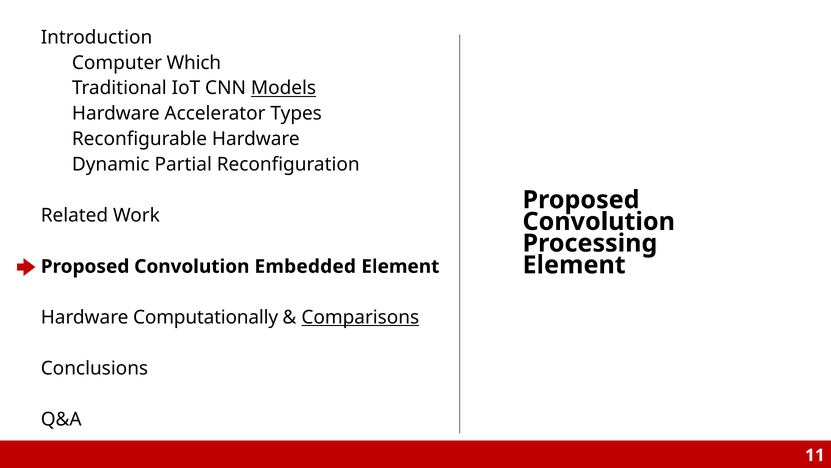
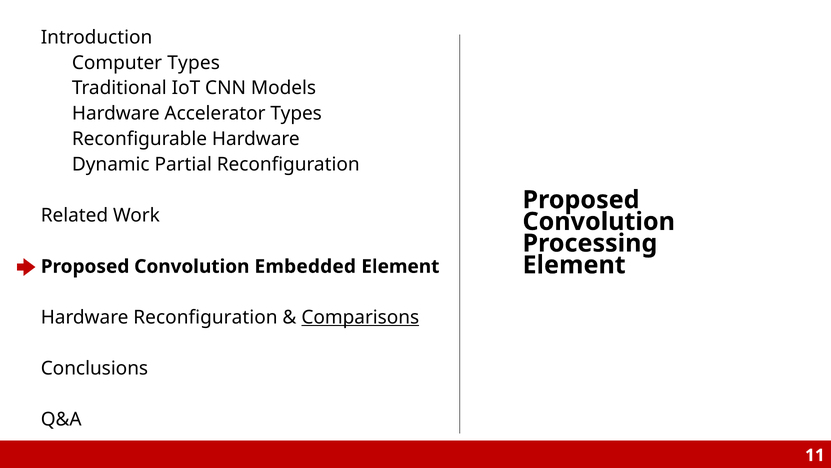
Computer Which: Which -> Types
Models underline: present -> none
Hardware Computationally: Computationally -> Reconfiguration
